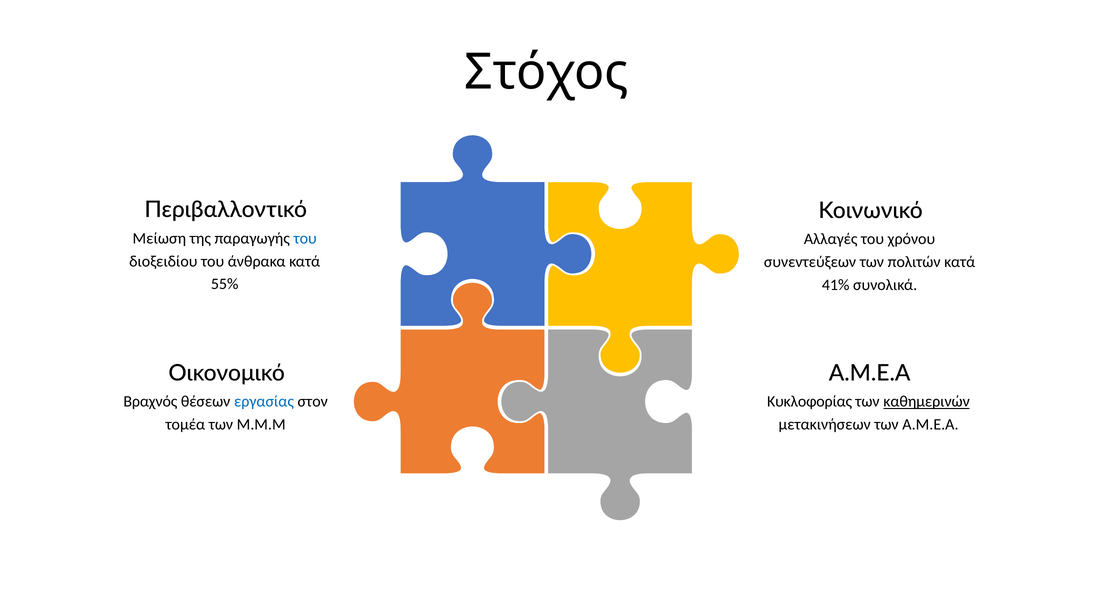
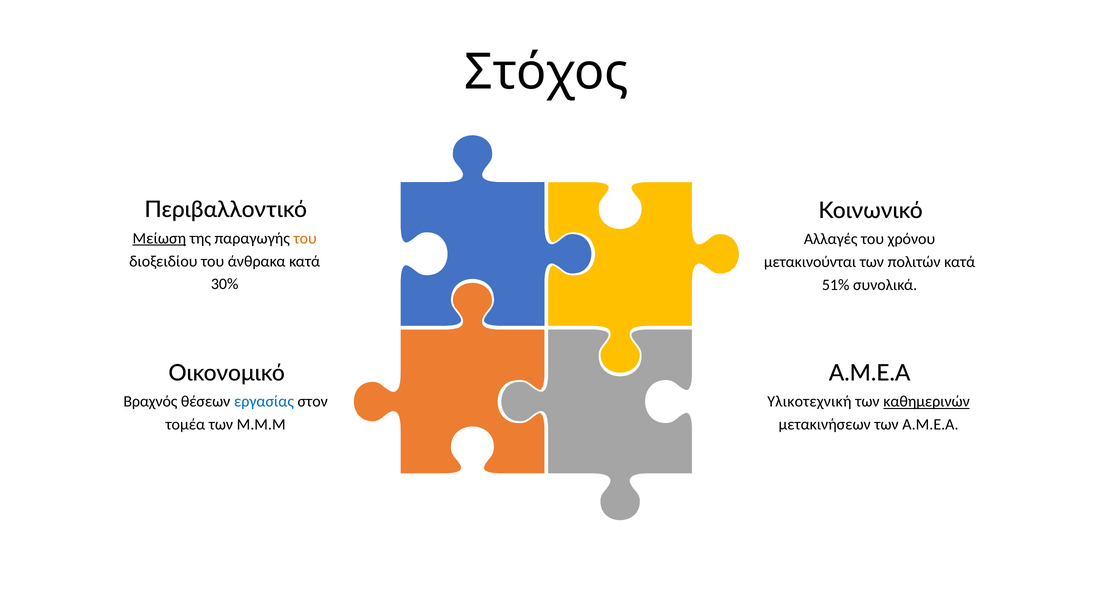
Μείωση underline: none -> present
του at (305, 238) colour: blue -> orange
συνεντεύξεων: συνεντεύξεων -> μετακινούνται
55%: 55% -> 30%
41%: 41% -> 51%
Κυκλοφορίας: Κυκλοφορίας -> Υλικοτεχνική
